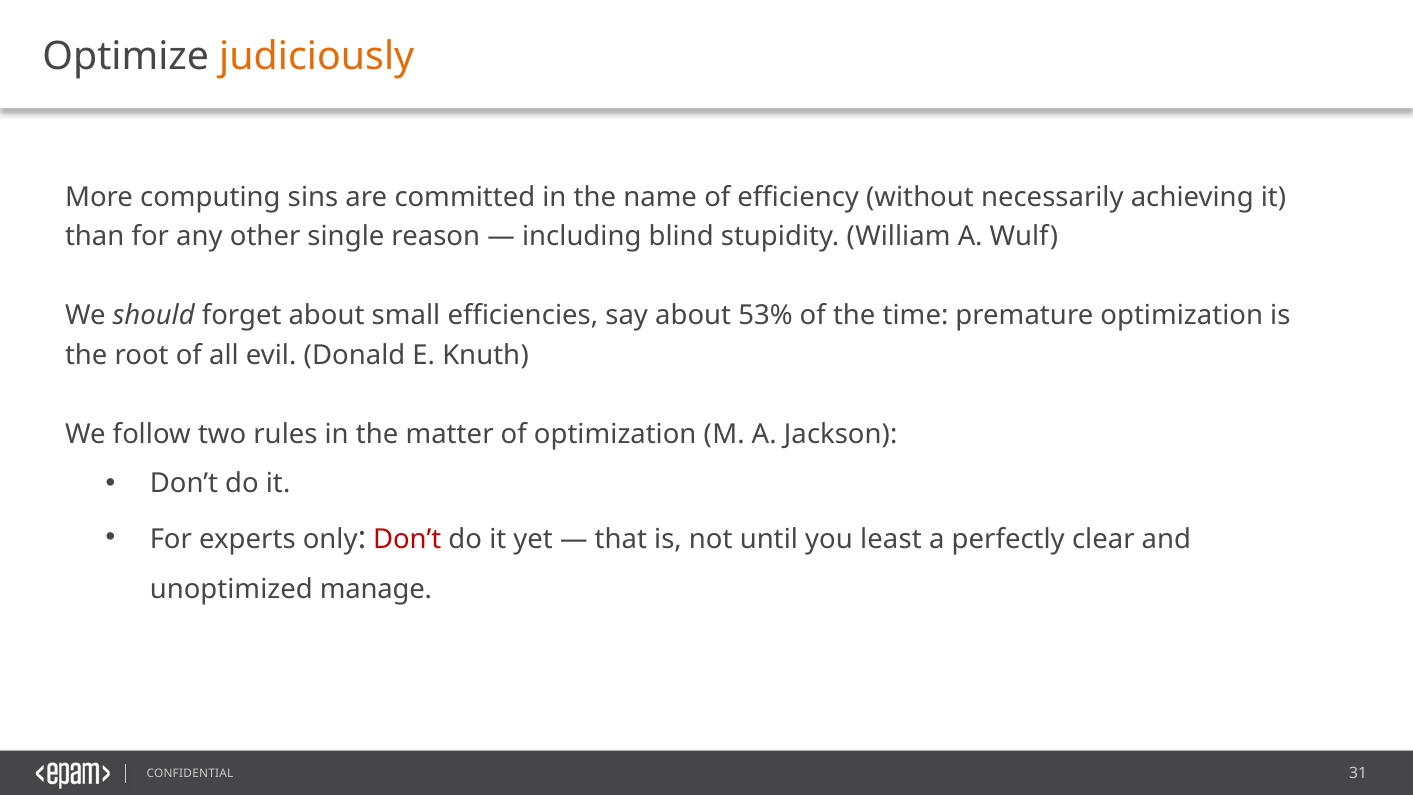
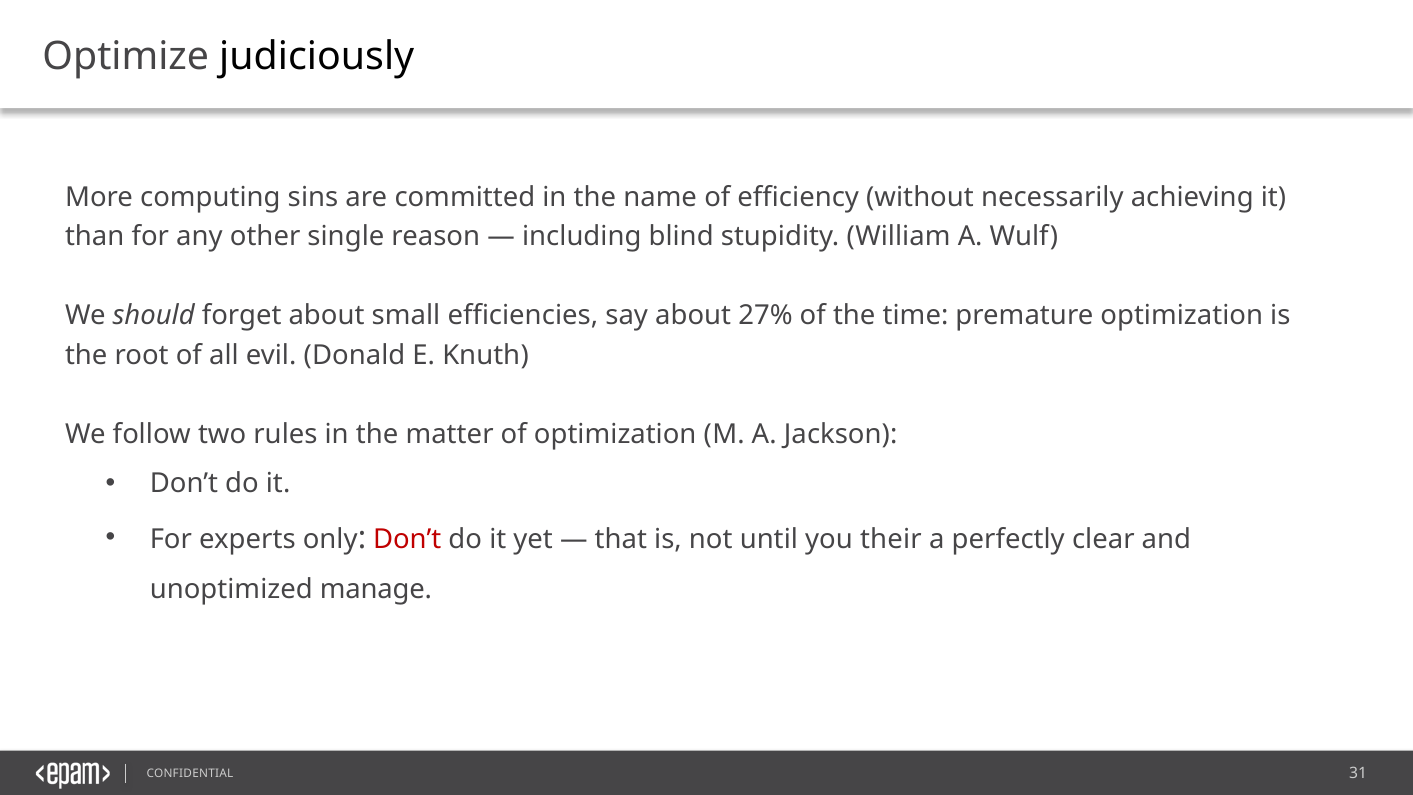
judiciously colour: orange -> black
53%: 53% -> 27%
least: least -> their
